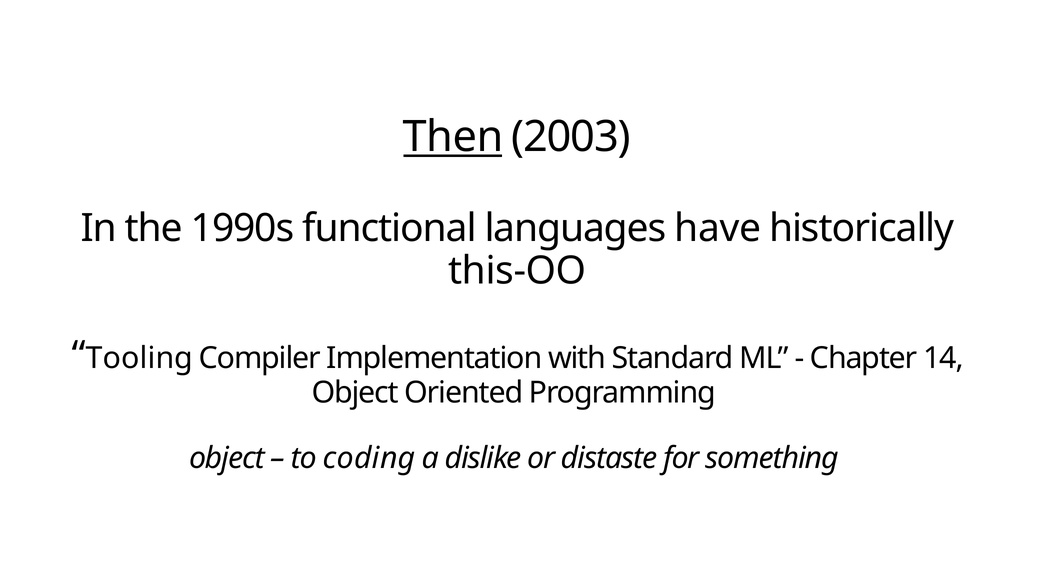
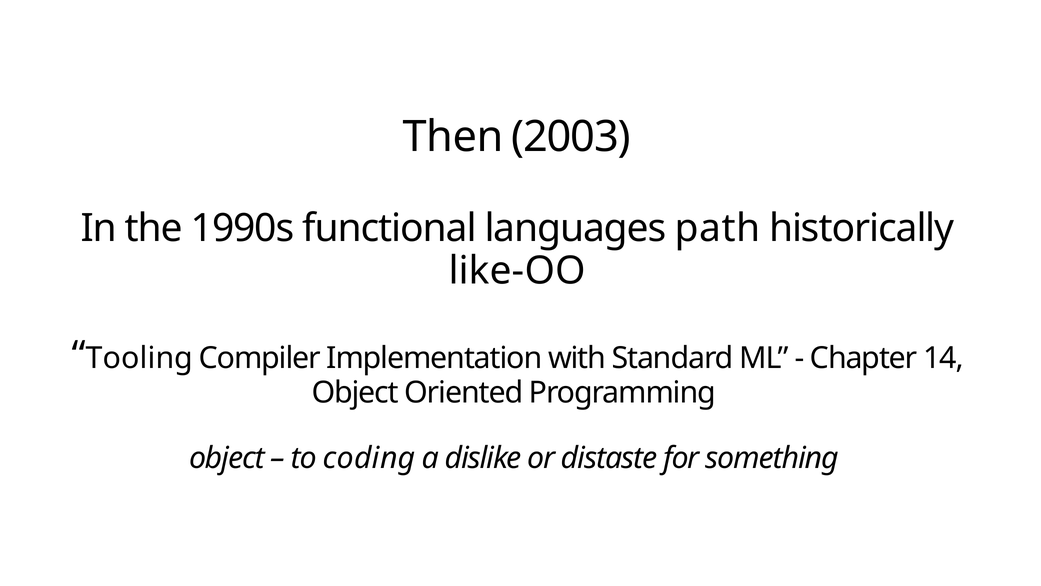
Then underline: present -> none
have: have -> path
this-OO: this-OO -> like-OO
